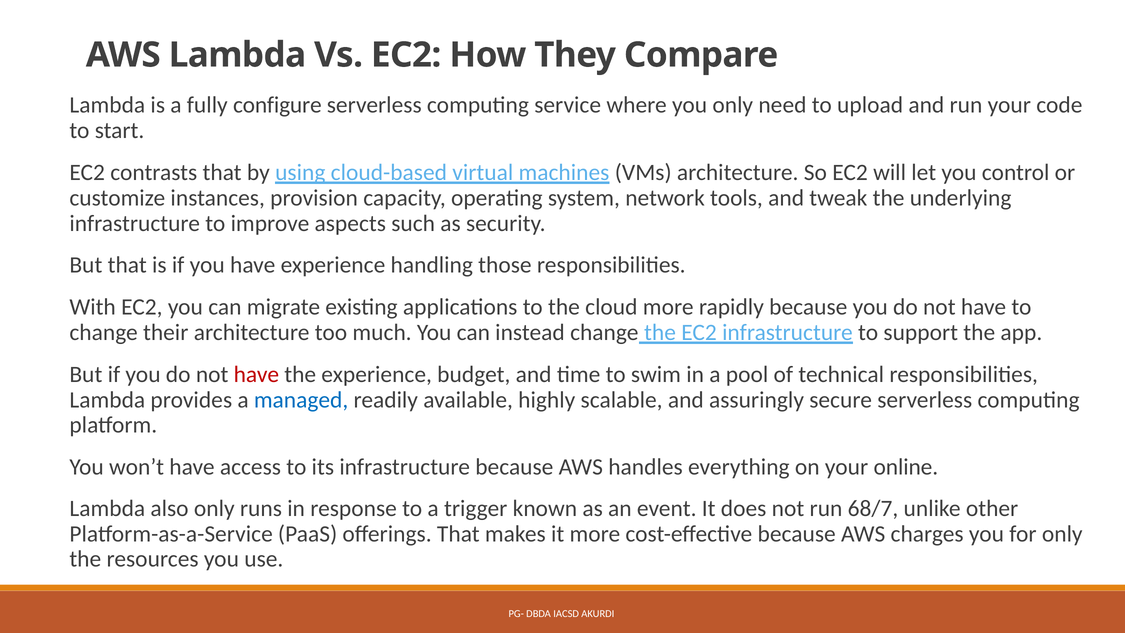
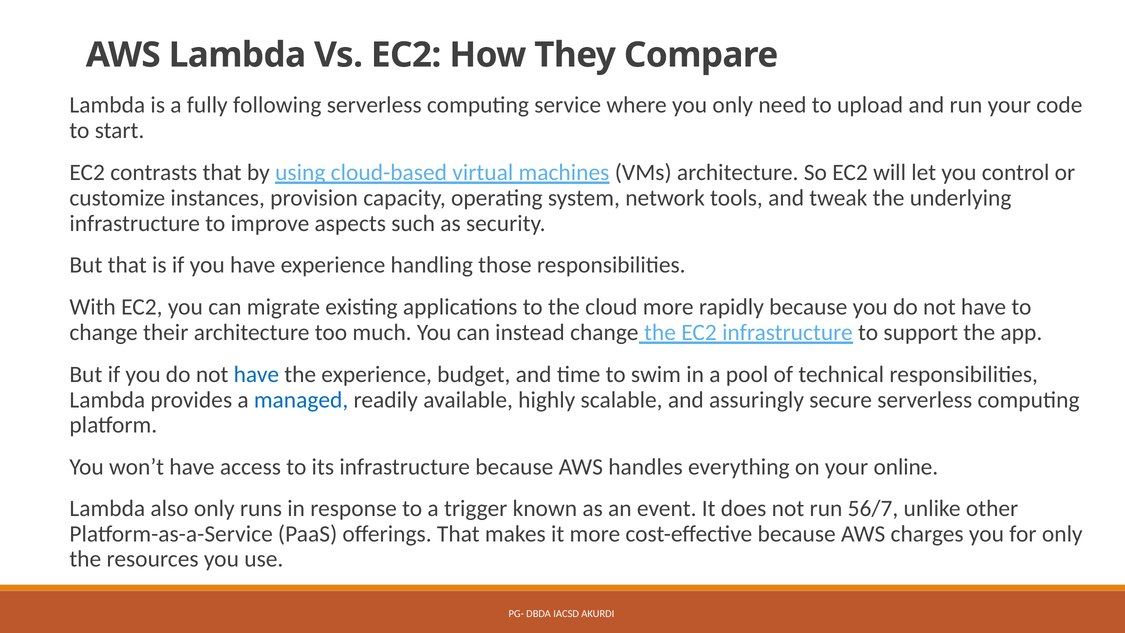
configure: configure -> following
have at (256, 374) colour: red -> blue
68/7: 68/7 -> 56/7
